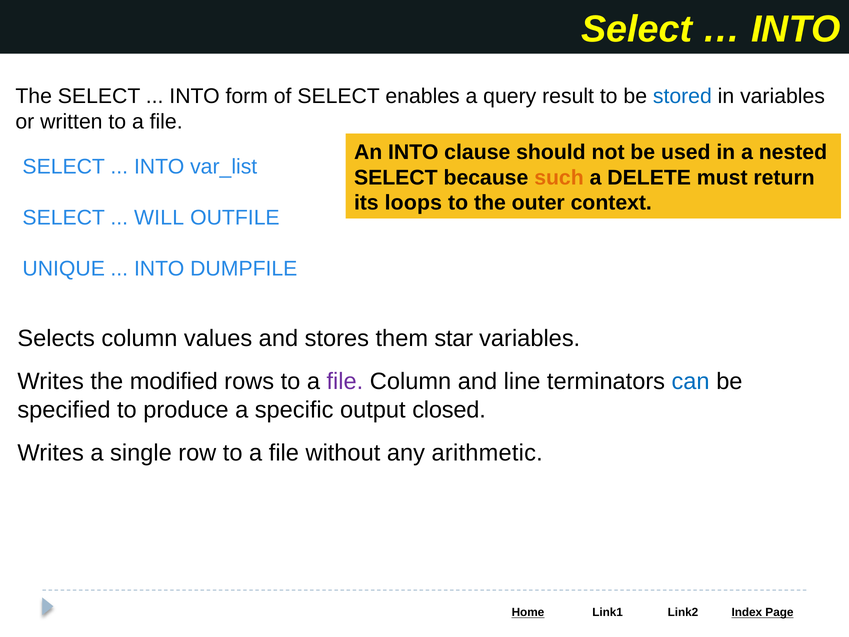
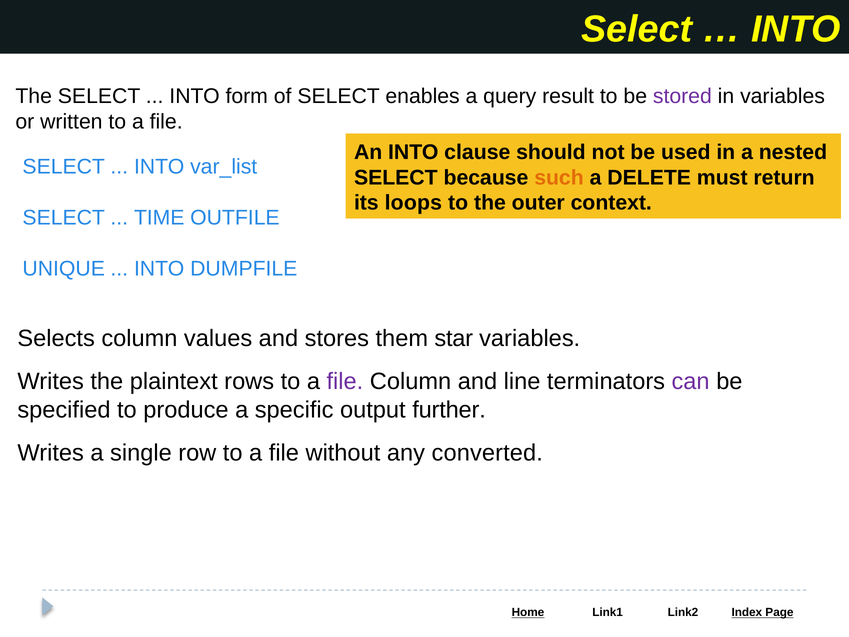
stored colour: blue -> purple
WILL: WILL -> TIME
modified: modified -> plaintext
can colour: blue -> purple
closed: closed -> further
arithmetic: arithmetic -> converted
